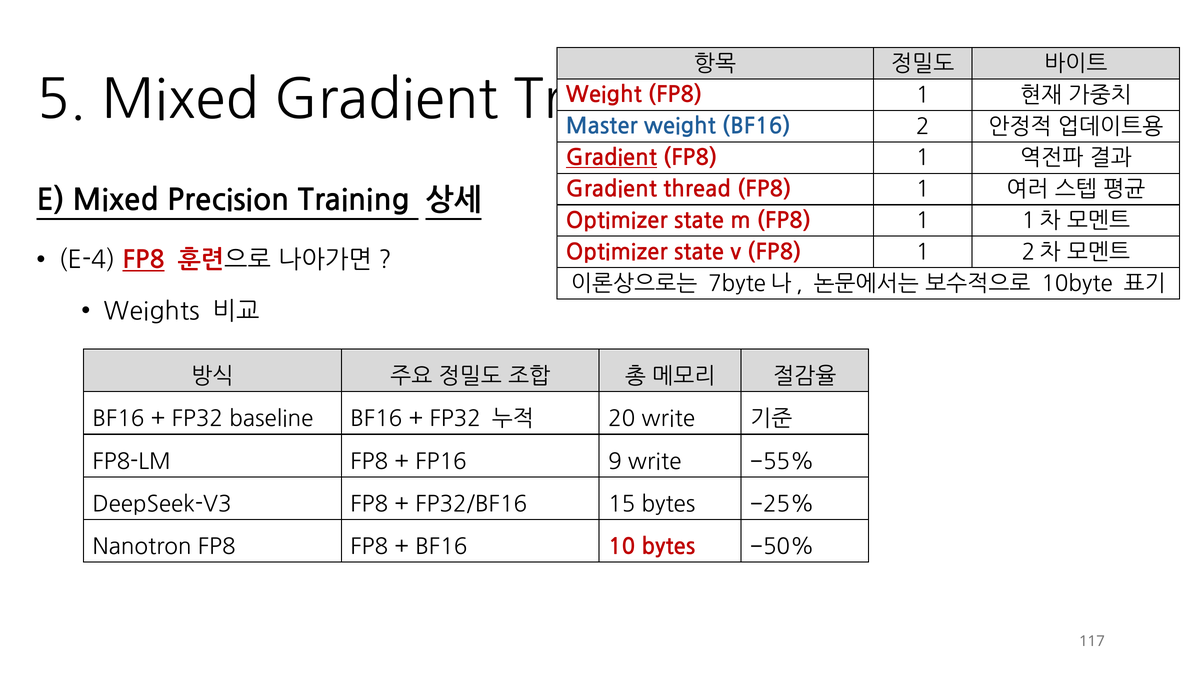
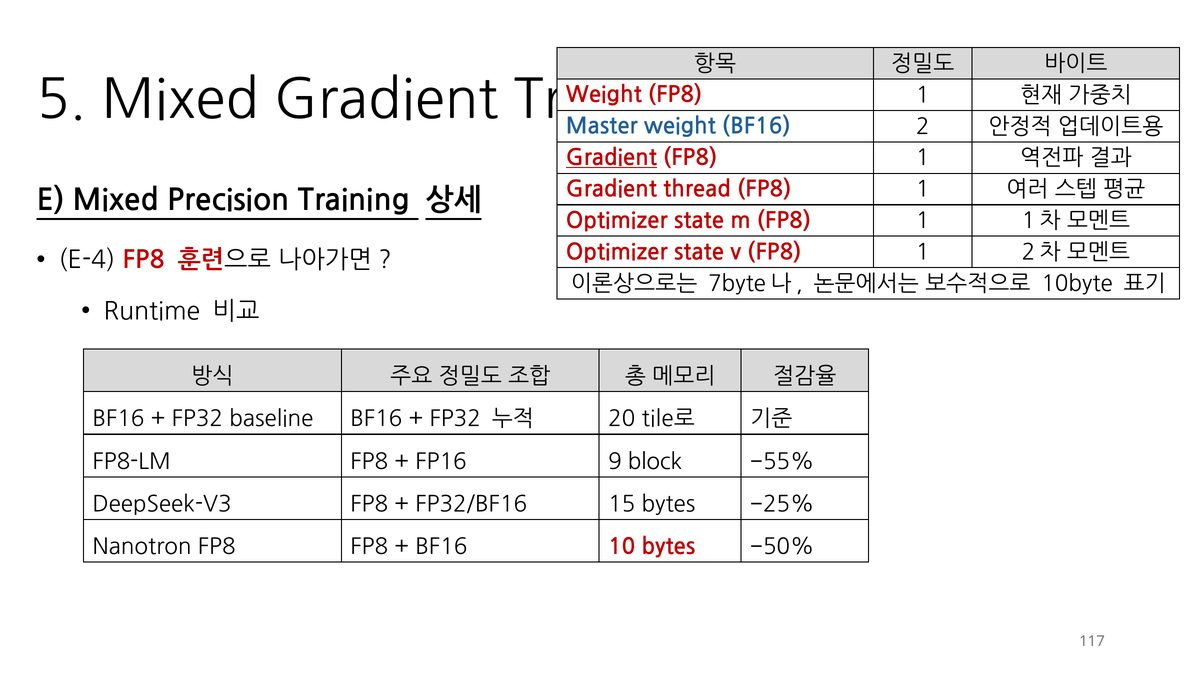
FP8 at (144, 260) underline: present -> none
Weights: Weights -> Runtime
20 write: write -> tile로
9 write: write -> block
